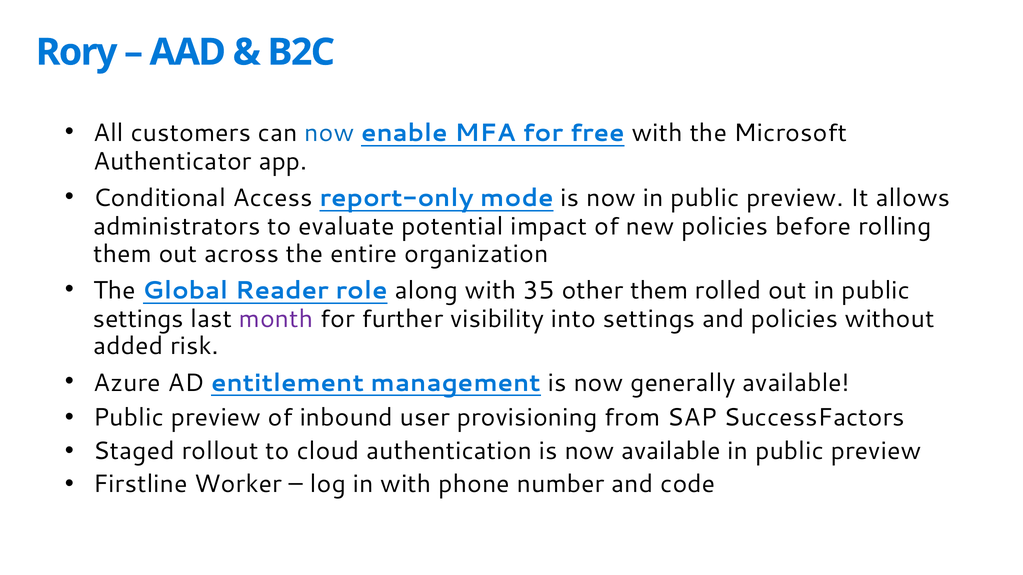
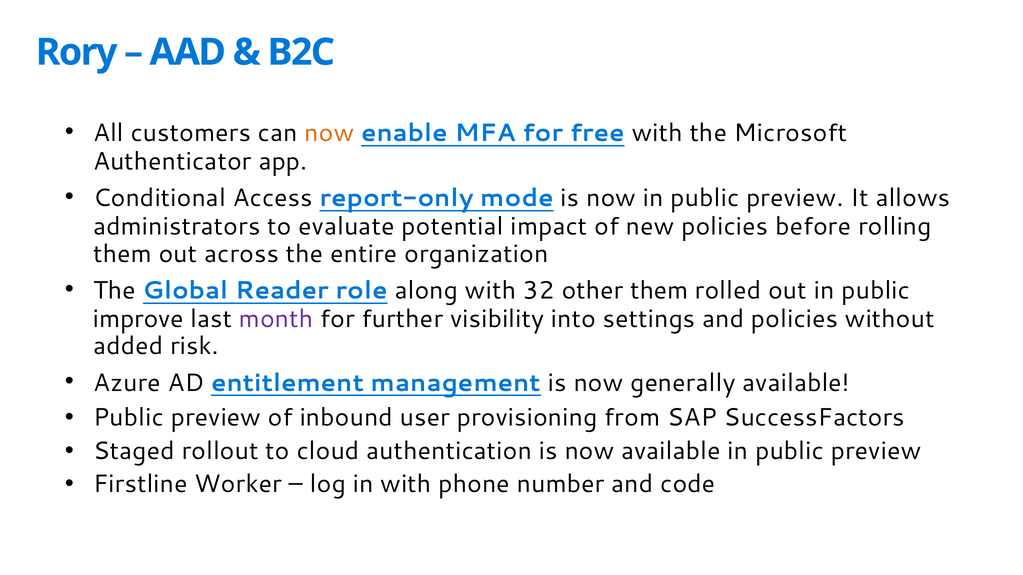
now at (329, 133) colour: blue -> orange
35: 35 -> 32
settings at (138, 319): settings -> improve
